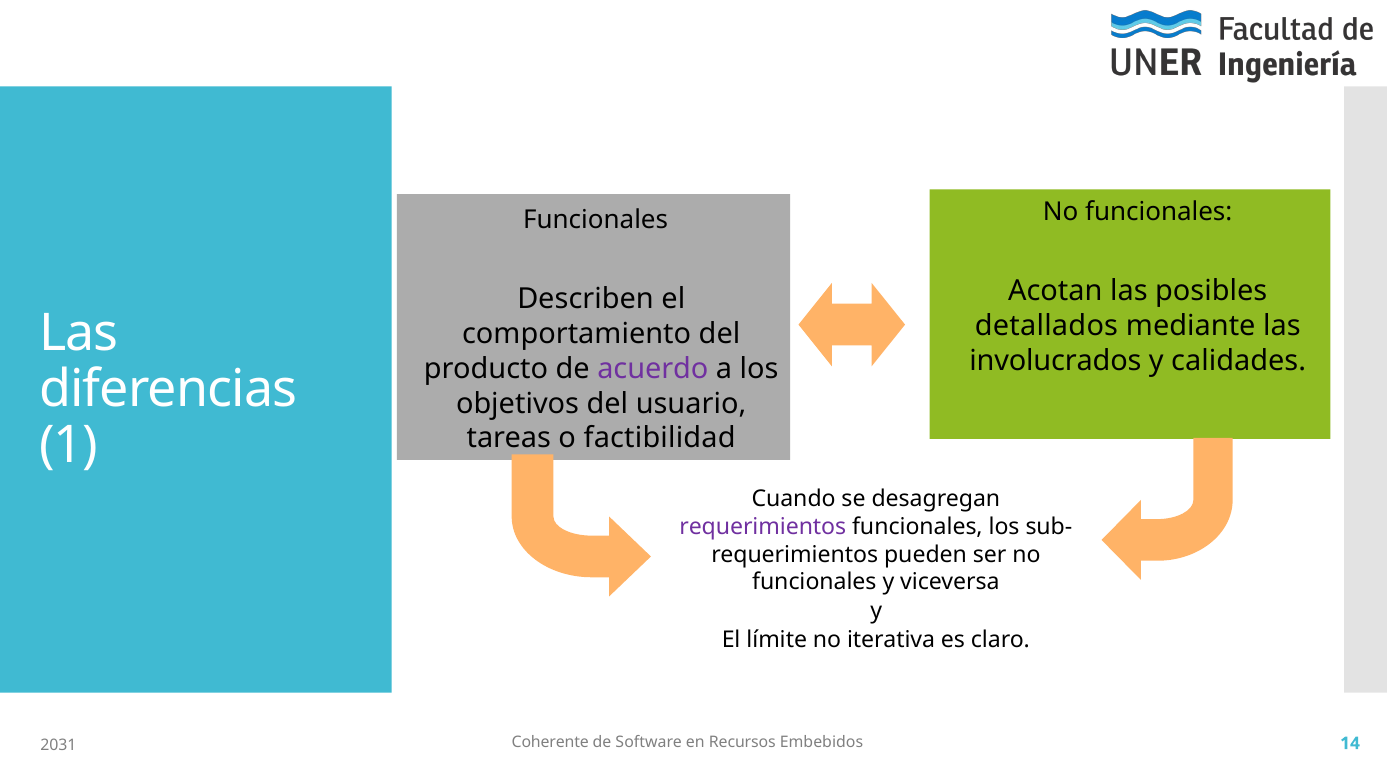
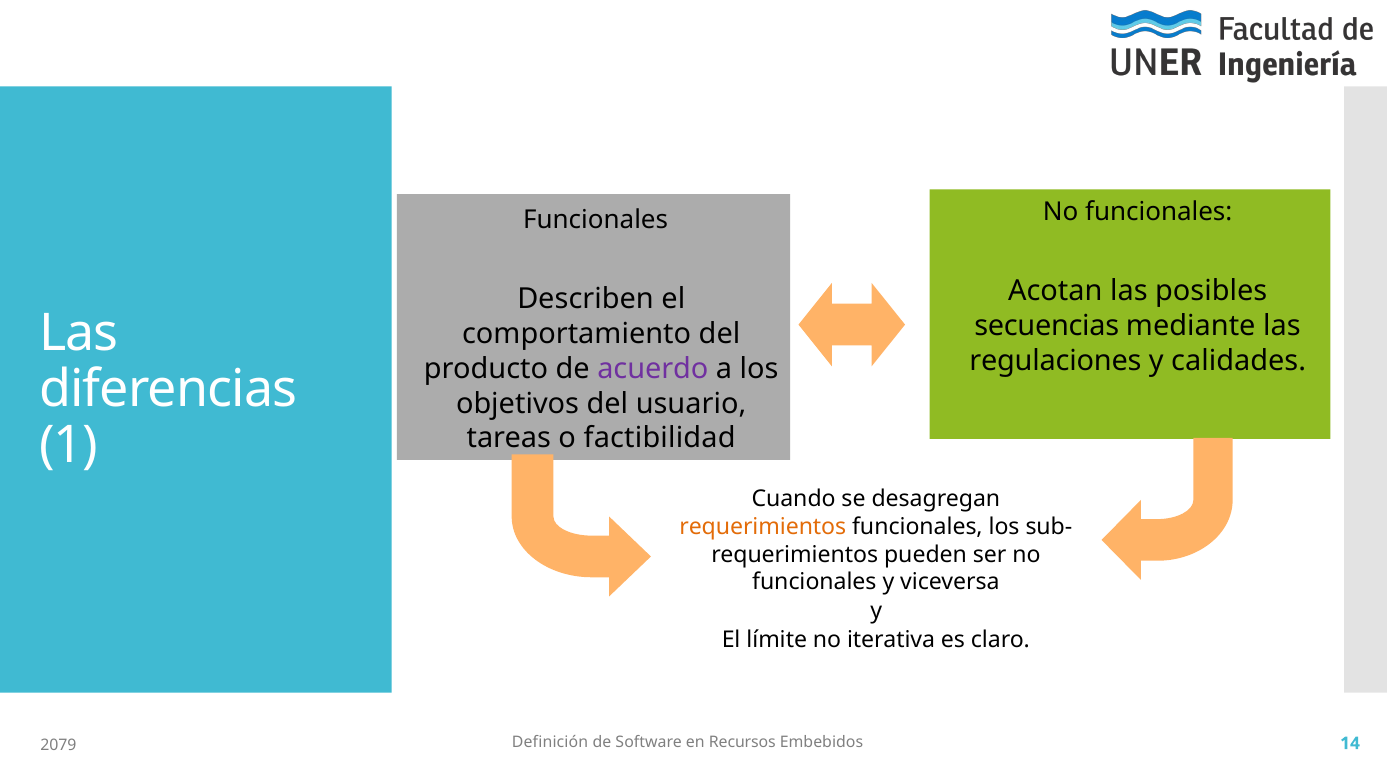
detallados: detallados -> secuencias
involucrados: involucrados -> regulaciones
requerimientos at (763, 527) colour: purple -> orange
Coherente: Coherente -> Definición
2031: 2031 -> 2079
